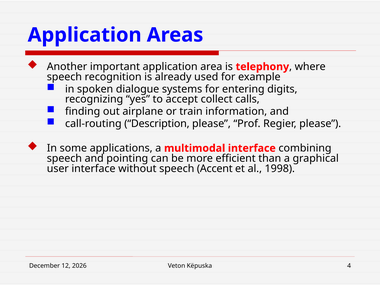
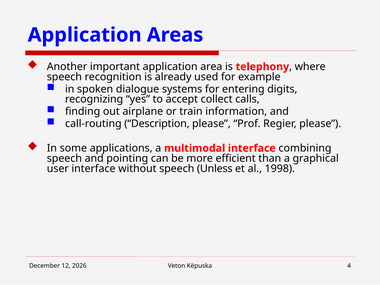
Accent: Accent -> Unless
